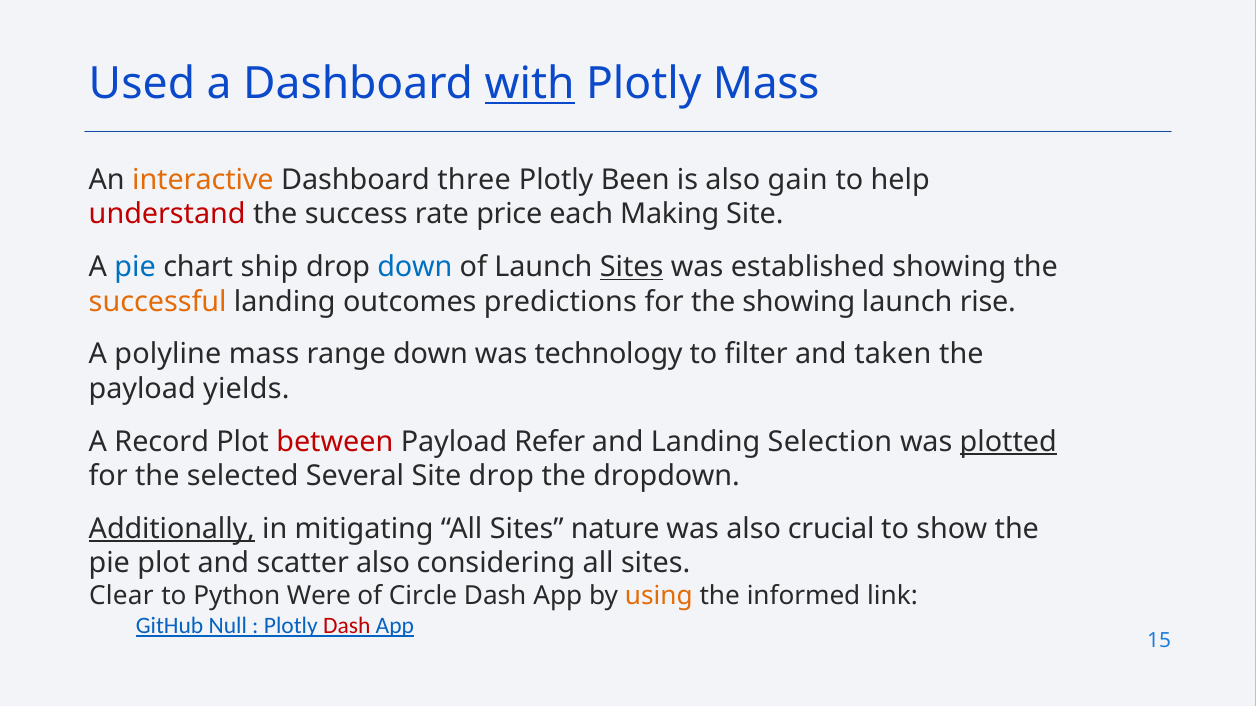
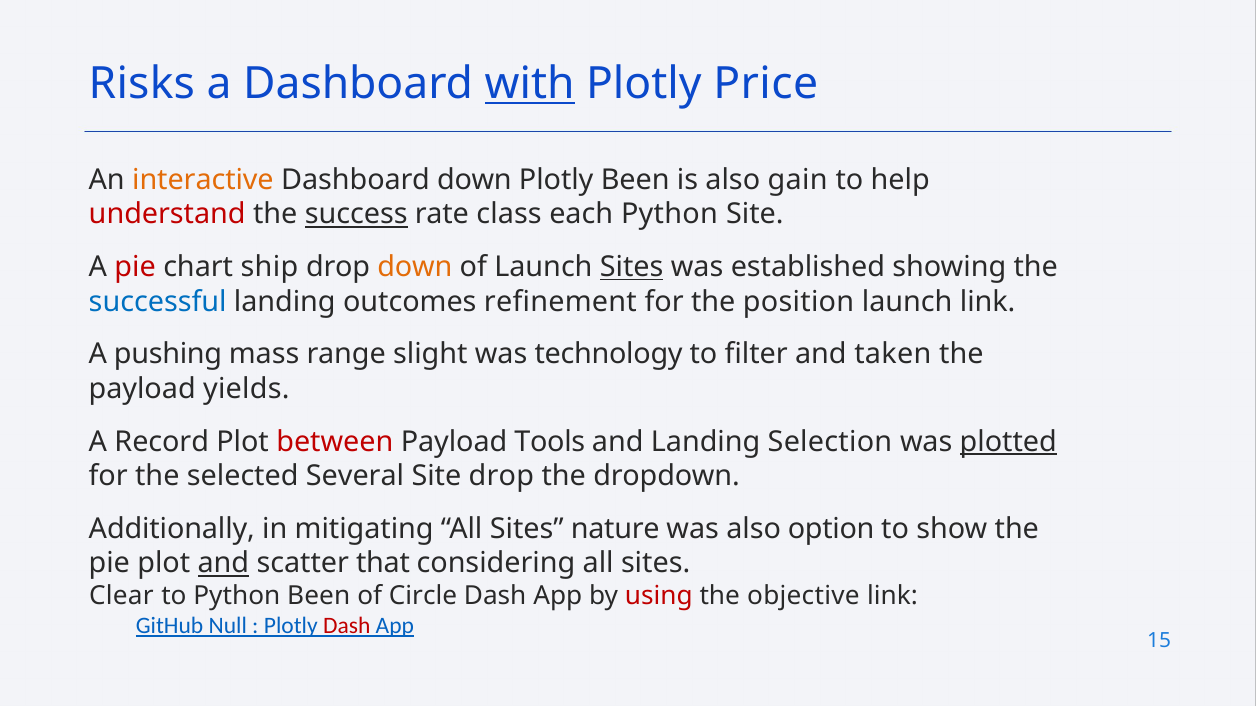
Used: Used -> Risks
Plotly Mass: Mass -> Price
Dashboard three: three -> down
success underline: none -> present
price: price -> class
each Making: Making -> Python
pie at (135, 267) colour: blue -> red
down at (415, 267) colour: blue -> orange
successful colour: orange -> blue
predictions: predictions -> refinement
the showing: showing -> position
launch rise: rise -> link
polyline: polyline -> pushing
range down: down -> slight
Refer: Refer -> Tools
Additionally underline: present -> none
crucial: crucial -> option
and at (223, 564) underline: none -> present
scatter also: also -> that
Python Were: Were -> Been
using colour: orange -> red
informed: informed -> objective
